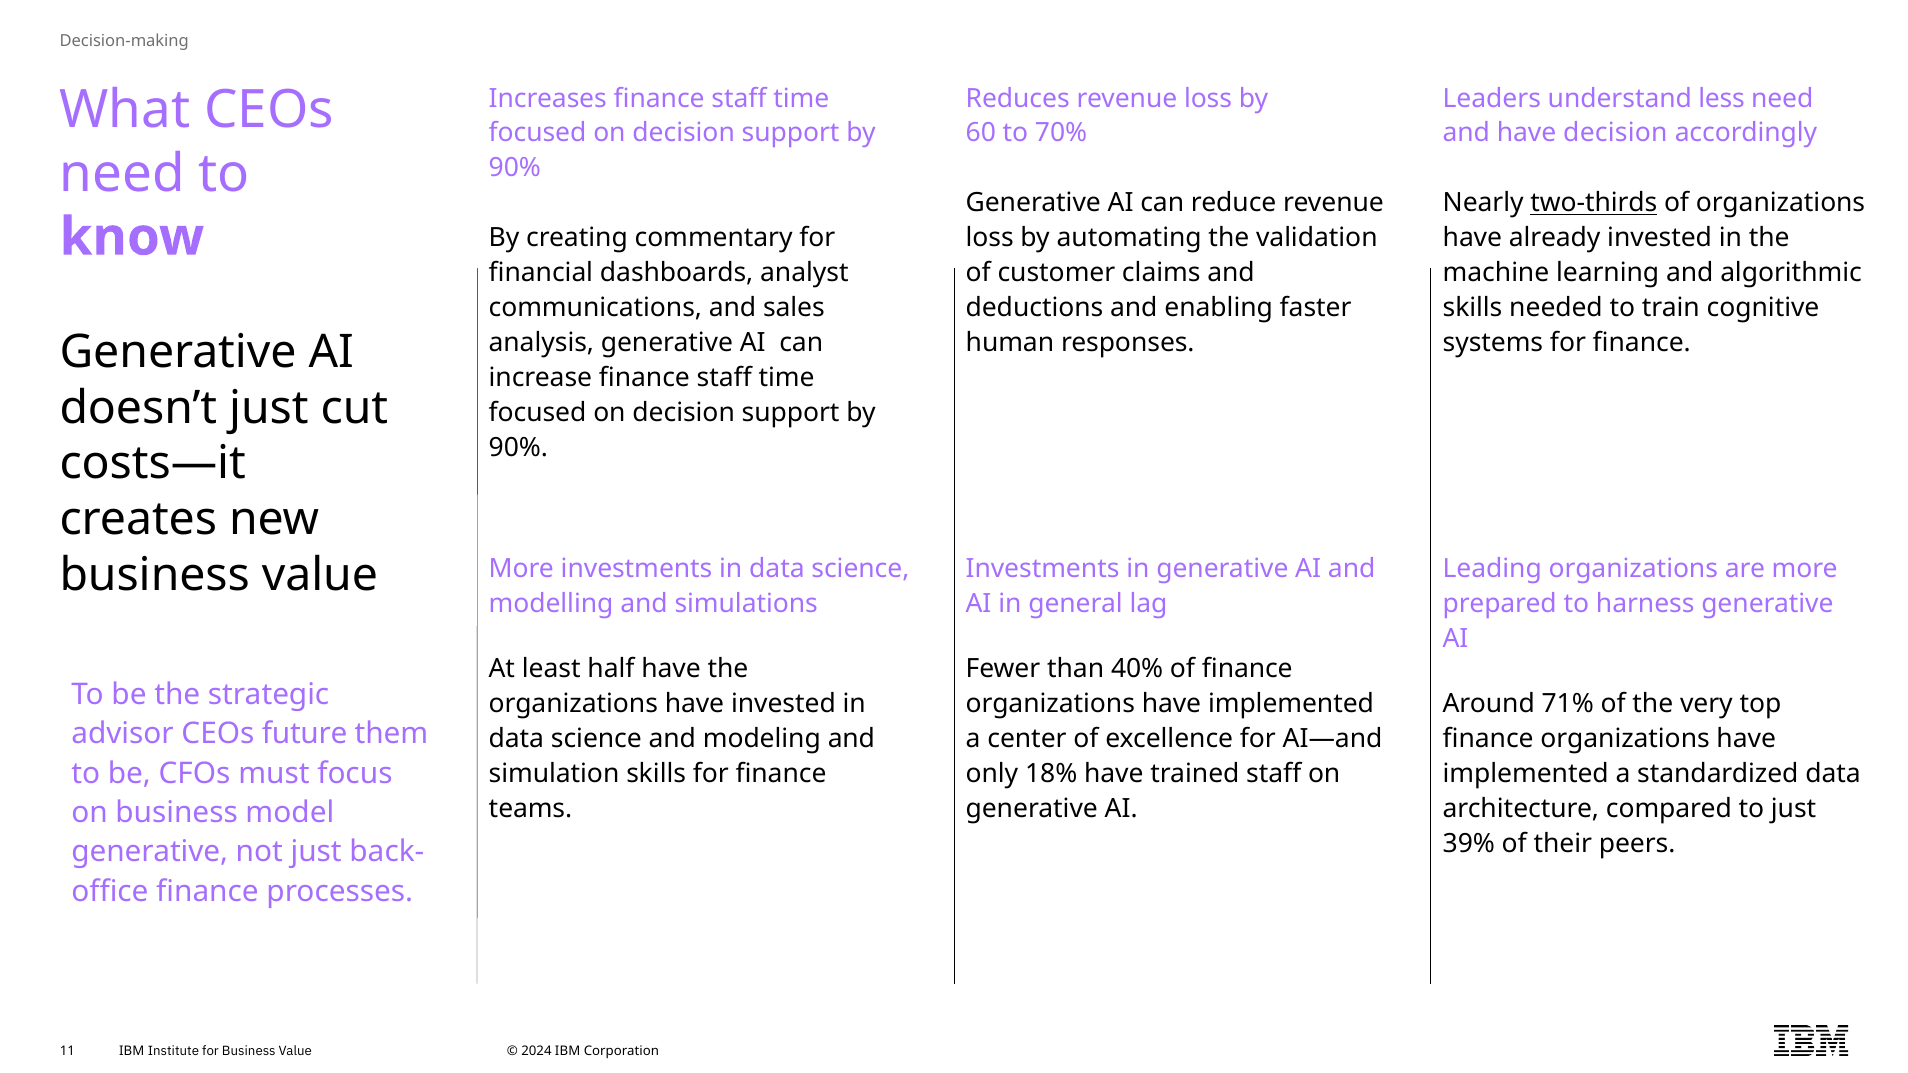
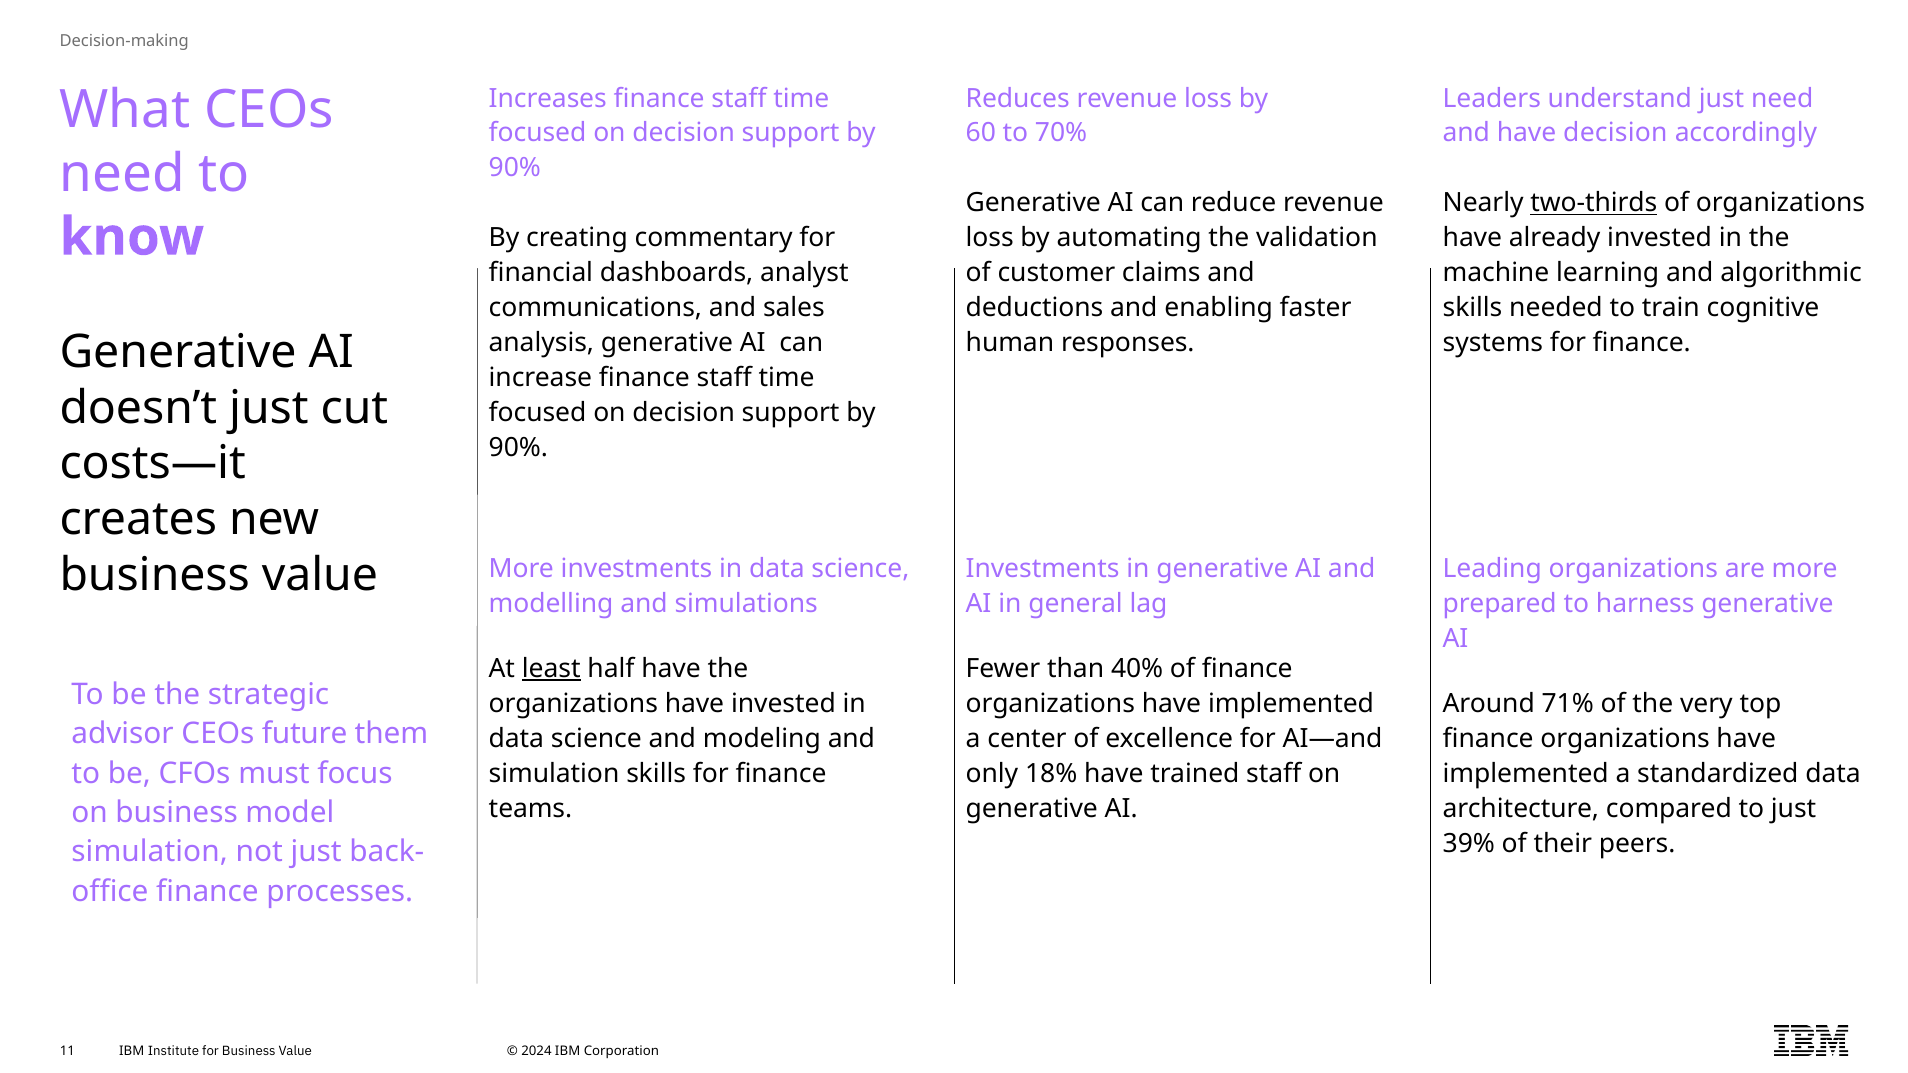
understand less: less -> just
least underline: none -> present
generative at (150, 852): generative -> simulation
